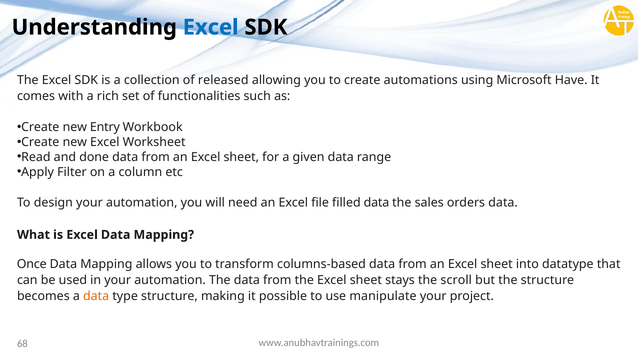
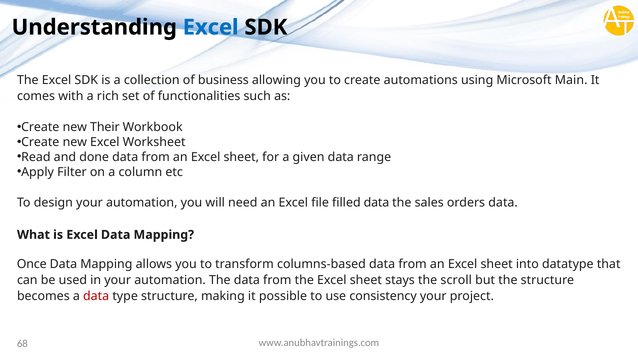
released: released -> business
Have: Have -> Main
Entry: Entry -> Their
data at (96, 296) colour: orange -> red
manipulate: manipulate -> consistency
